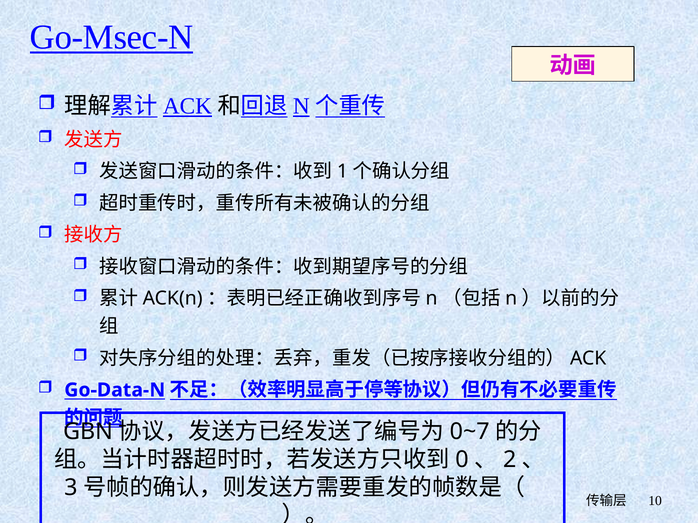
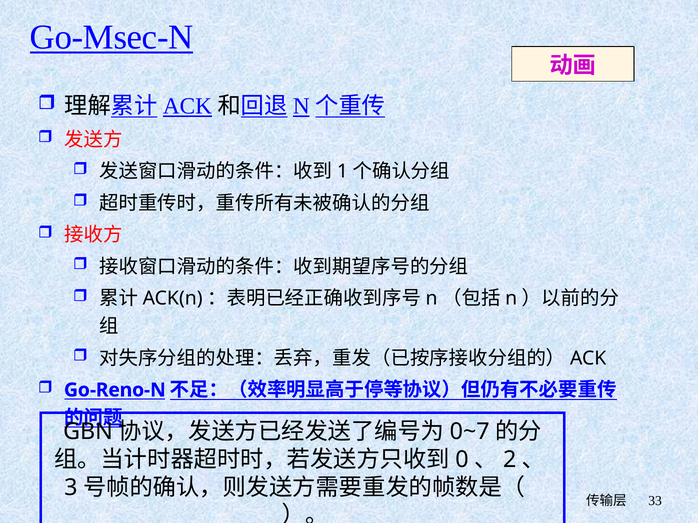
Go-Data-N: Go-Data-N -> Go-Reno-N
10: 10 -> 33
